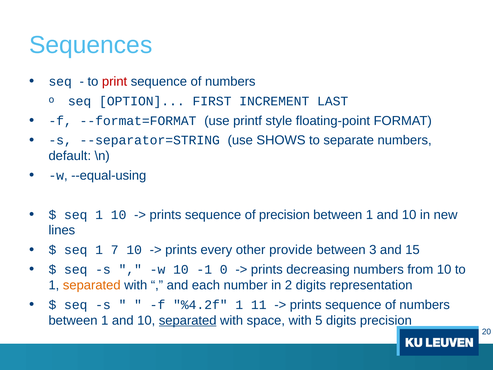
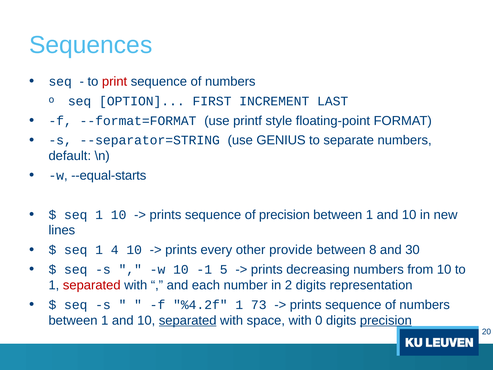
SHOWS: SHOWS -> GENIUS
--equal-using: --equal-using -> --equal-starts
7: 7 -> 4
3: 3 -> 8
15: 15 -> 30
0: 0 -> 5
separated at (92, 285) colour: orange -> red
11: 11 -> 73
5: 5 -> 0
precision at (386, 320) underline: none -> present
